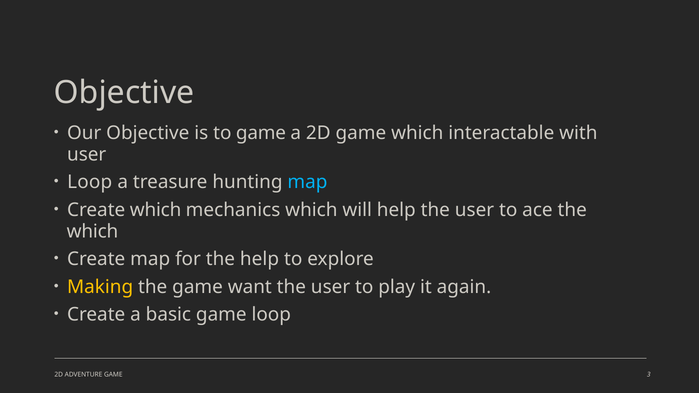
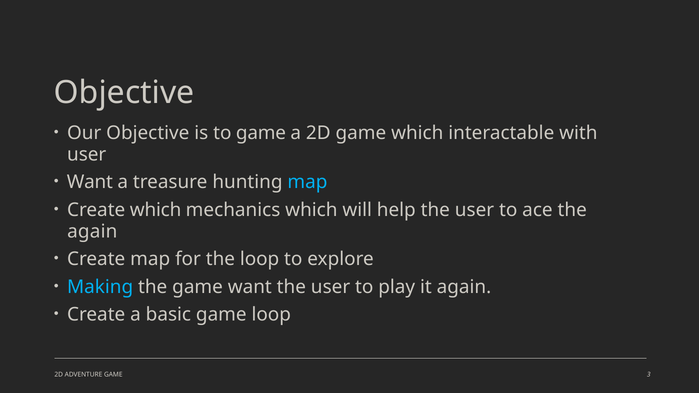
Loop at (90, 182): Loop -> Want
which at (92, 232): which -> again
the help: help -> loop
Making colour: yellow -> light blue
